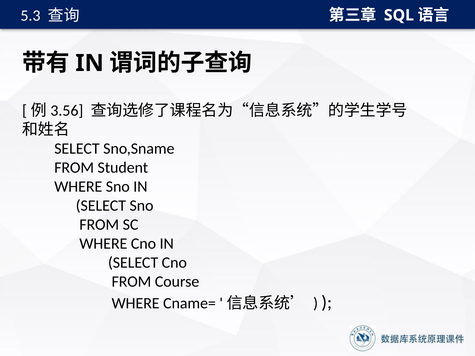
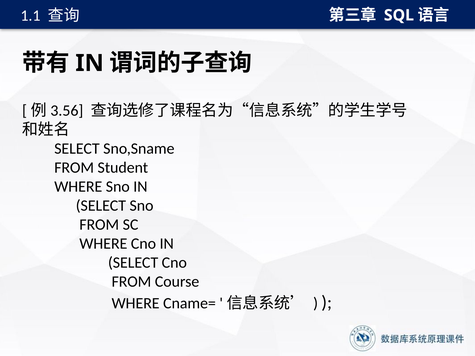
5.3: 5.3 -> 1.1
